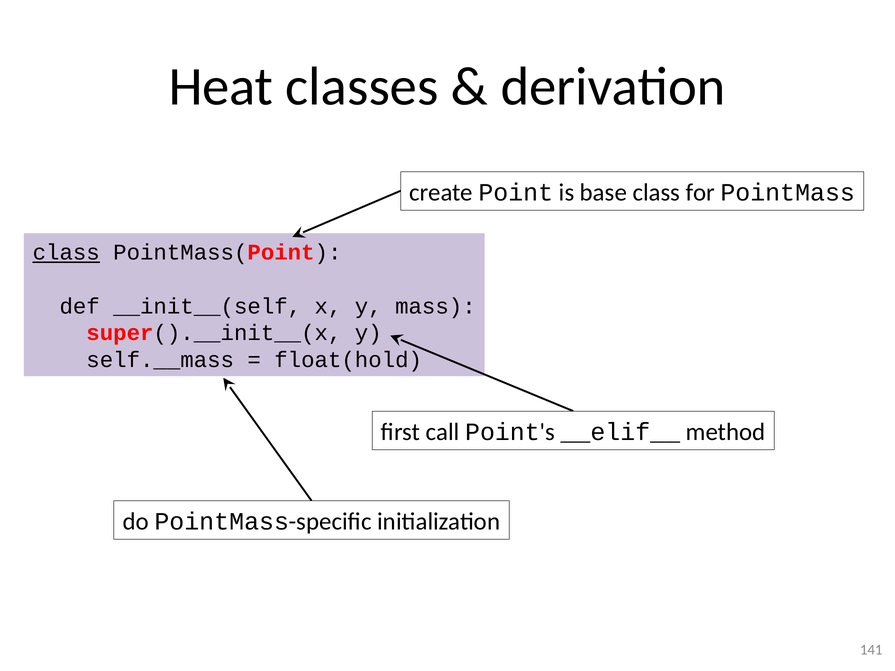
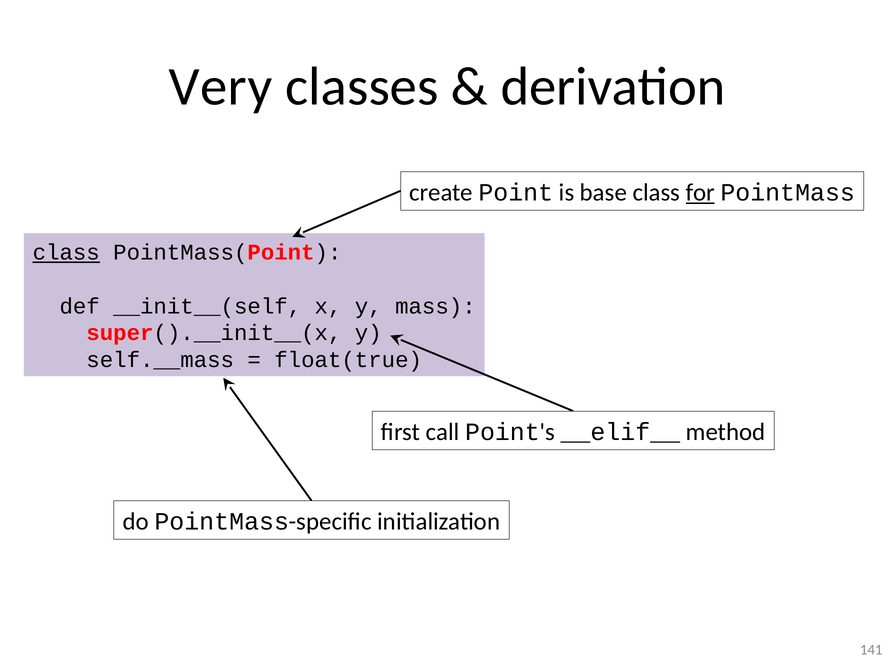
Heat: Heat -> Very
for underline: none -> present
float(hold: float(hold -> float(true
